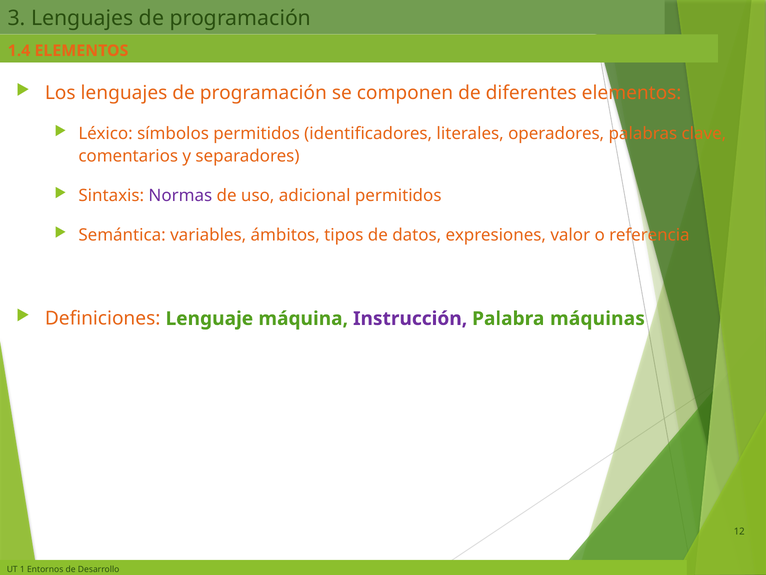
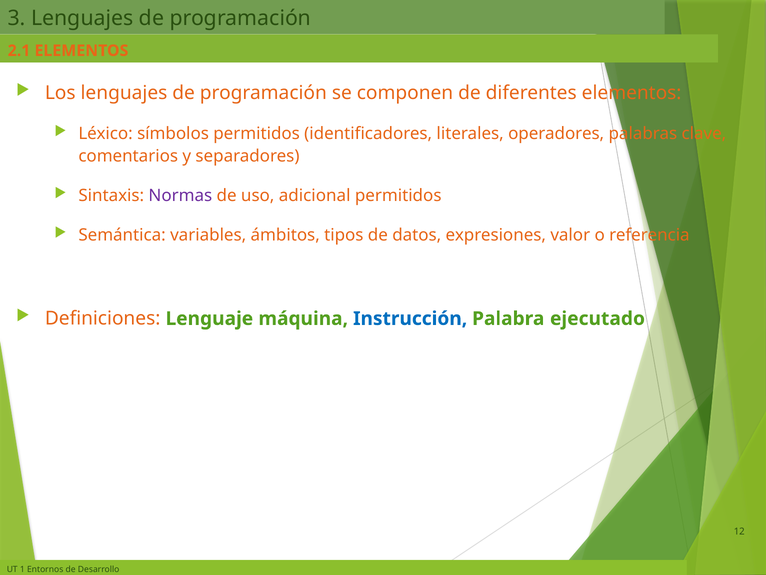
1.4: 1.4 -> 2.1
Instrucción colour: purple -> blue
máquinas: máquinas -> ejecutado
